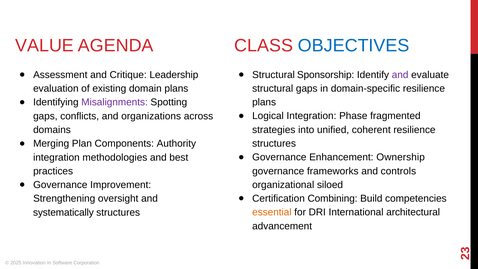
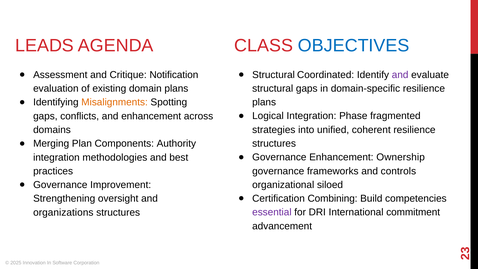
VALUE: VALUE -> LEADS
Leadership: Leadership -> Notification
Sponsorship: Sponsorship -> Coordinated
Misalignments colour: purple -> orange
and organizations: organizations -> enhancement
essential colour: orange -> purple
architectural: architectural -> commitment
systematically: systematically -> organizations
